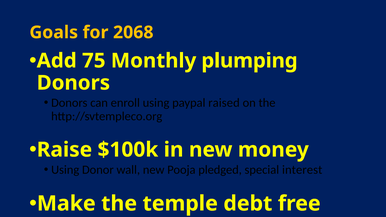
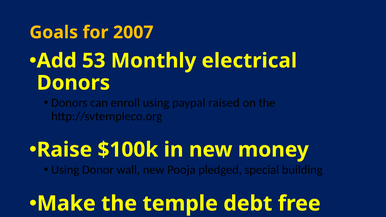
2068: 2068 -> 2007
75: 75 -> 53
plumping: plumping -> electrical
interest: interest -> building
